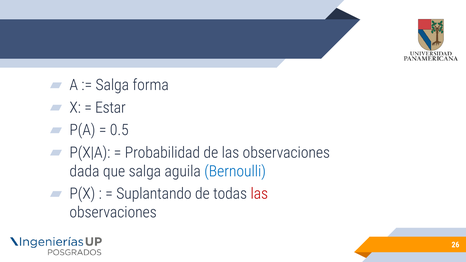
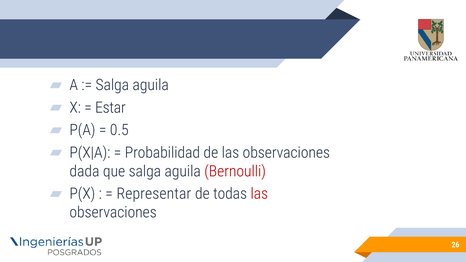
forma at (151, 85): forma -> aguila
Bernoulli colour: blue -> red
Suplantando: Suplantando -> Representar
